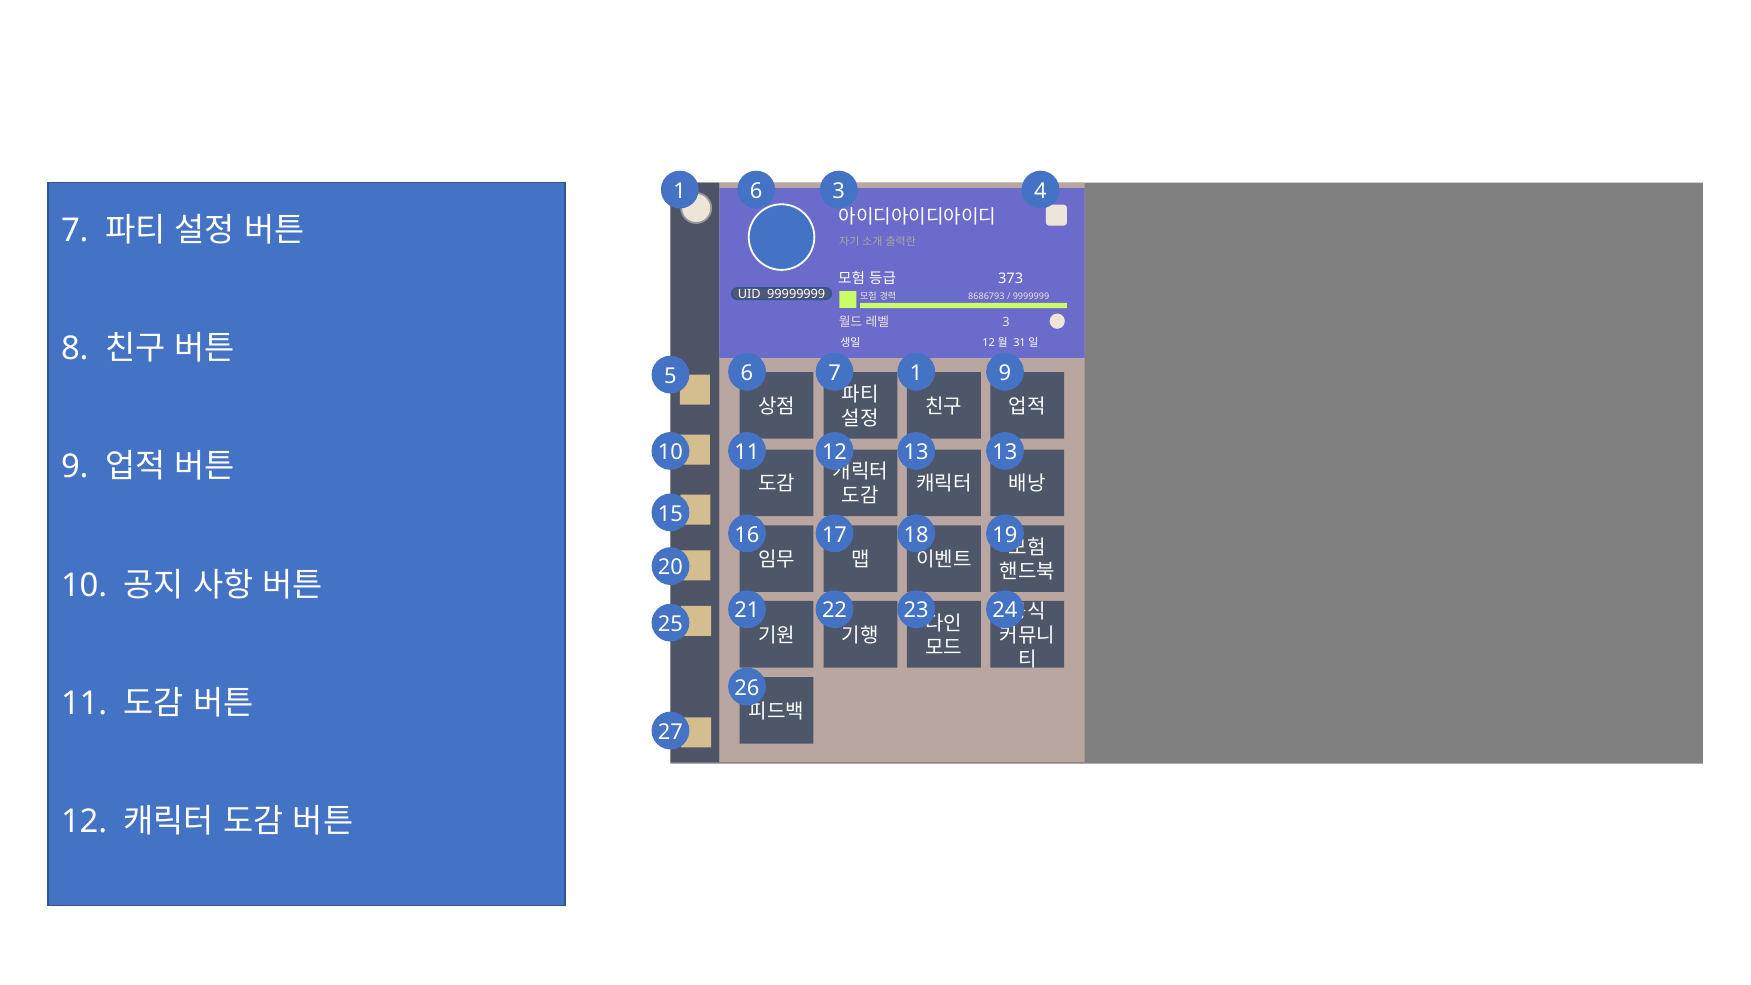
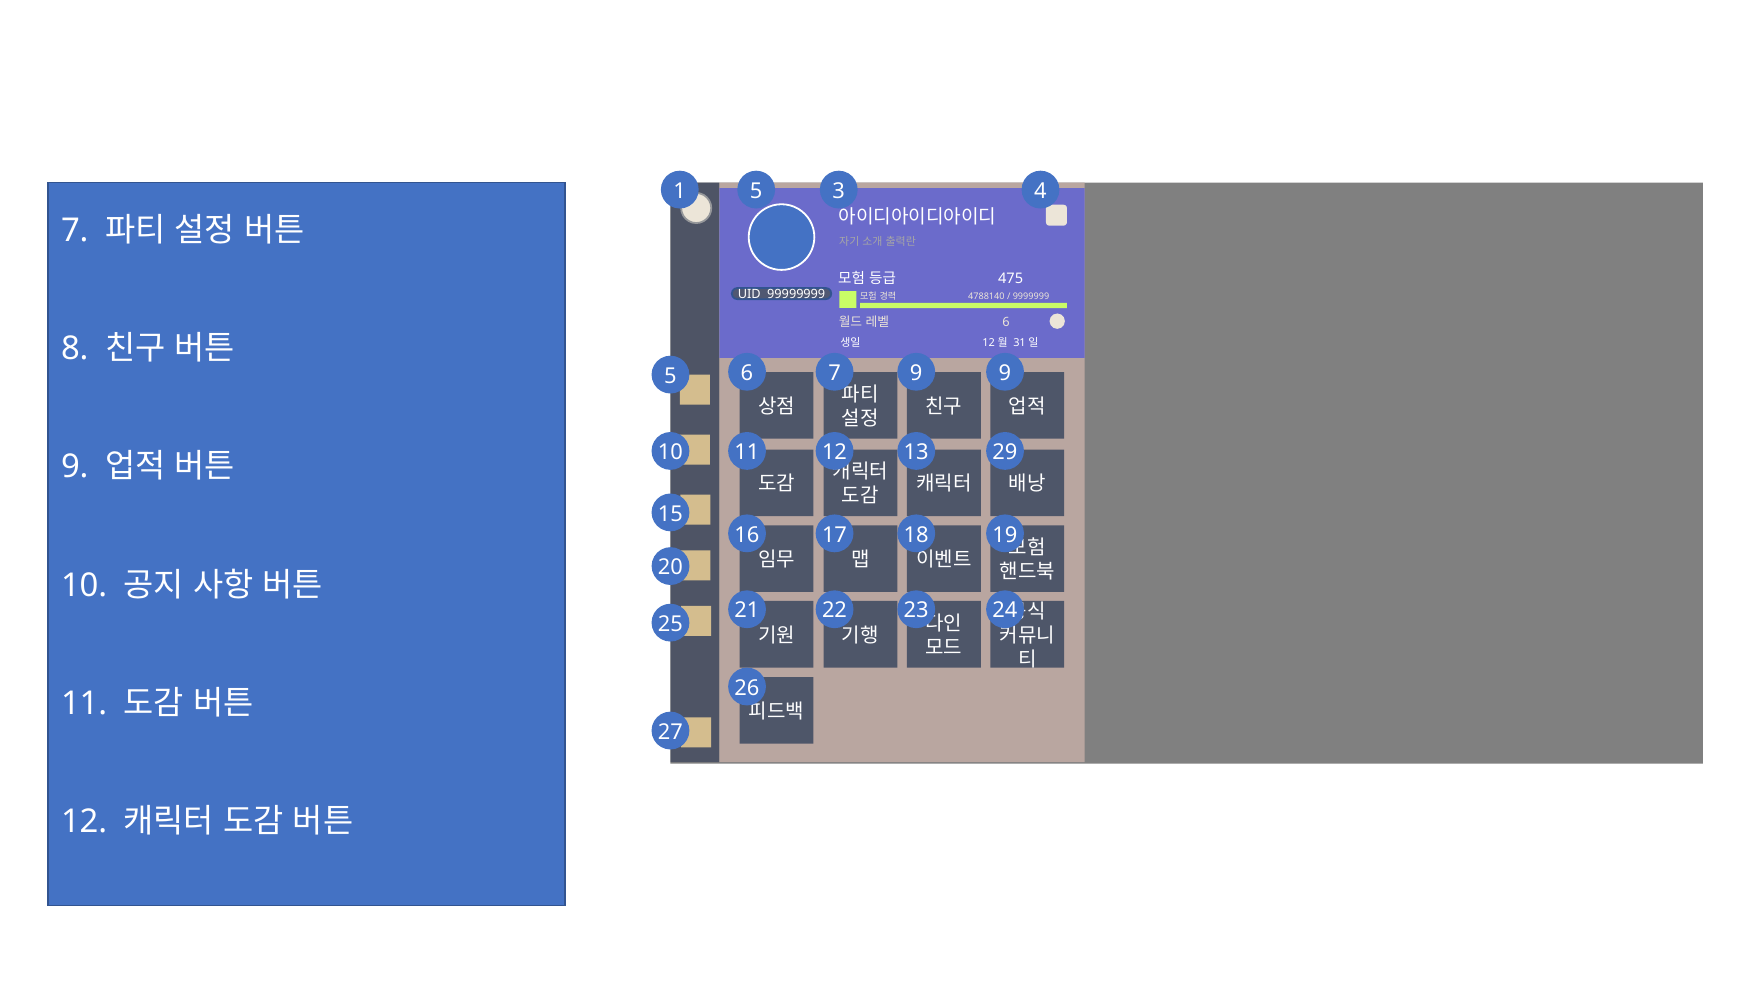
1 6: 6 -> 5
373: 373 -> 475
8686793: 8686793 -> 4788140
3 at (1006, 322): 3 -> 6
7 1: 1 -> 9
13 13: 13 -> 29
